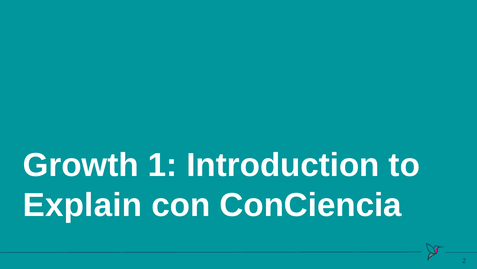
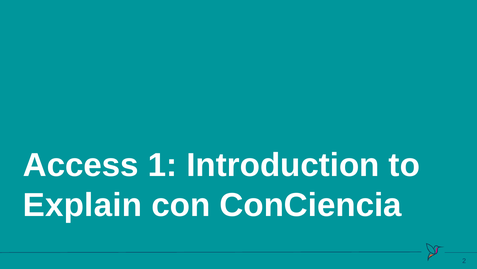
Growth: Growth -> Access
